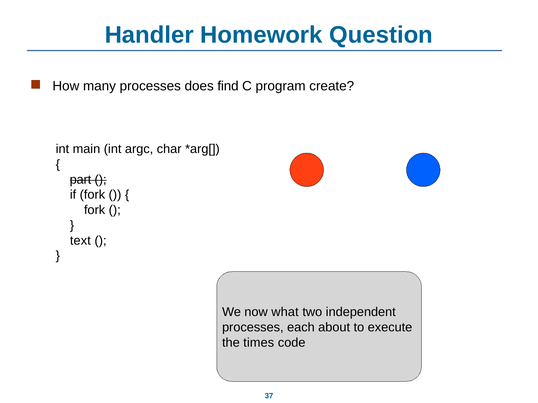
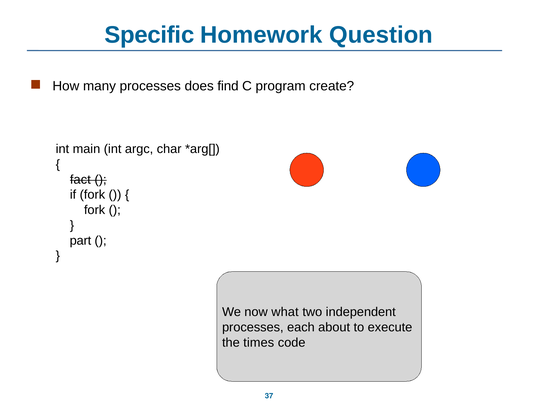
Handler: Handler -> Specific
part: part -> fact
text: text -> part
